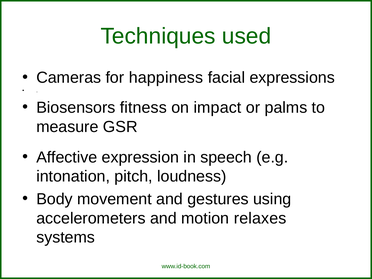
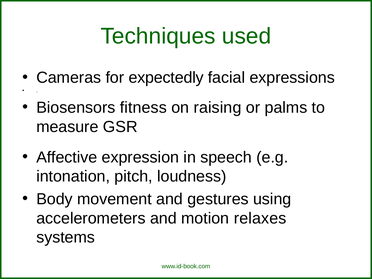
happiness: happiness -> expectedly
impact: impact -> raising
